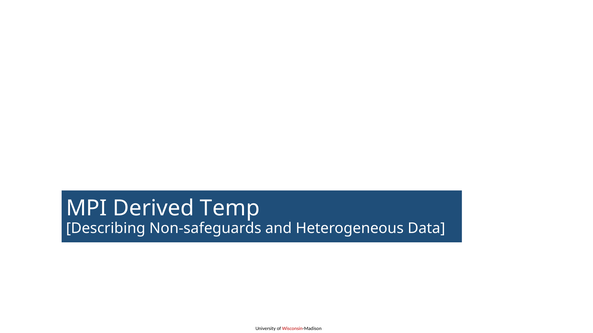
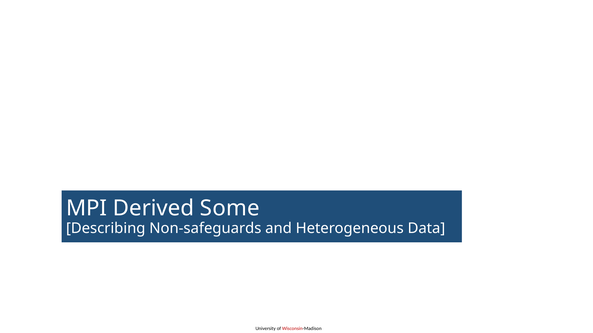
Temp: Temp -> Some
